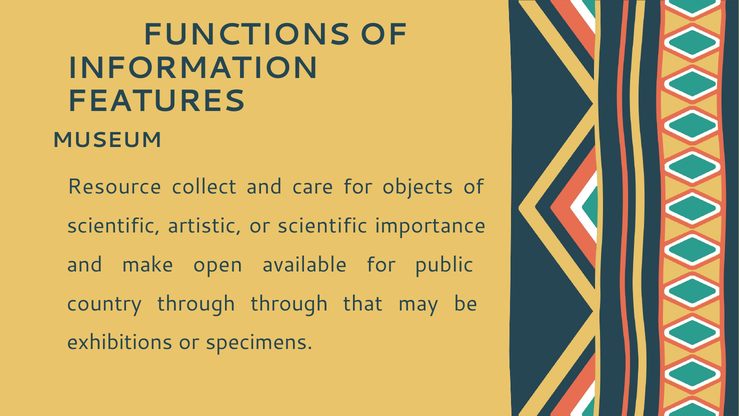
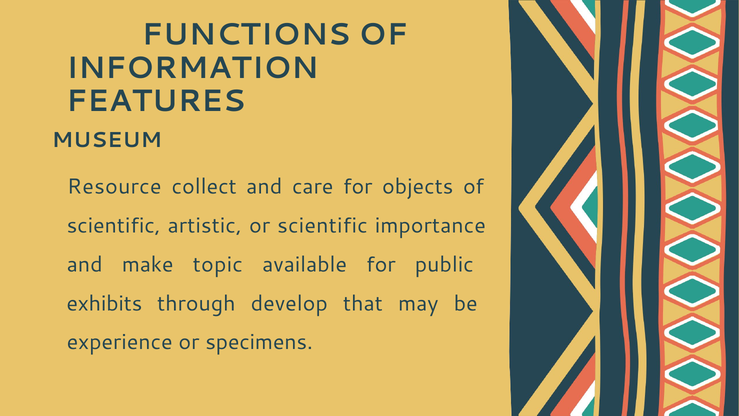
open: open -> topic
country: country -> exhibits
through through: through -> develop
exhibitions: exhibitions -> experience
